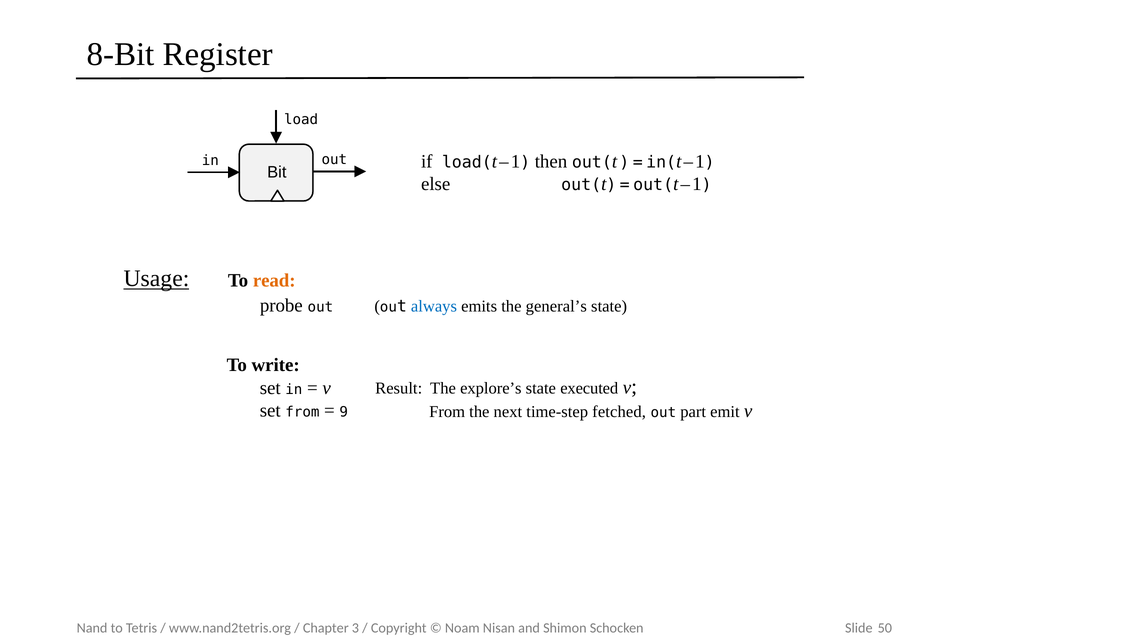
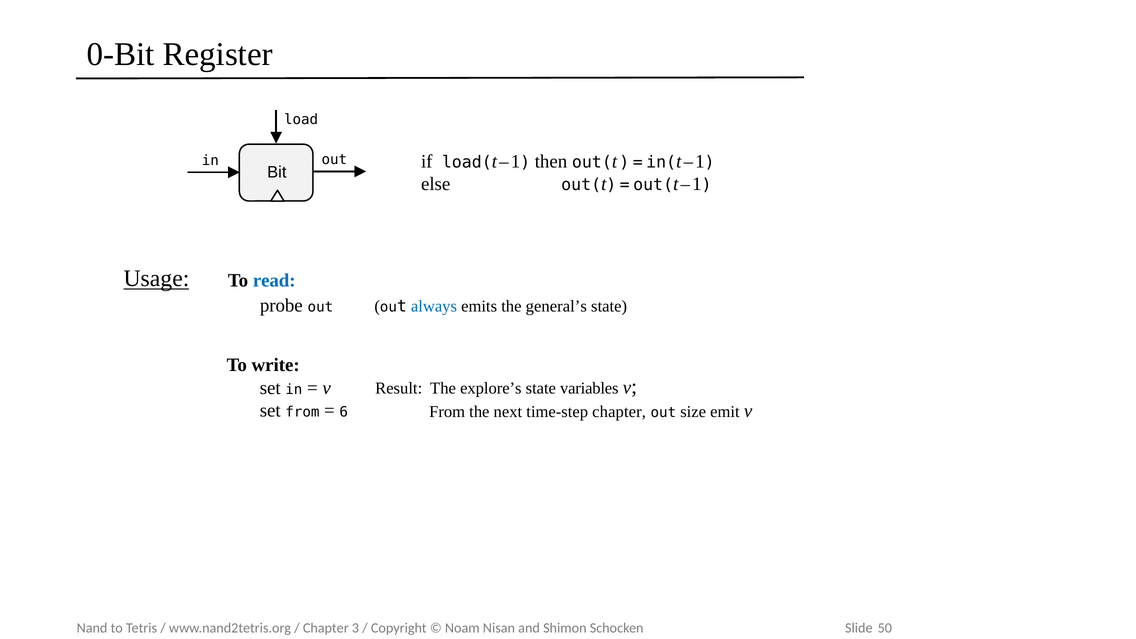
8-Bit: 8-Bit -> 0-Bit
read colour: orange -> blue
executed: executed -> variables
9: 9 -> 6
time-step fetched: fetched -> chapter
part: part -> size
